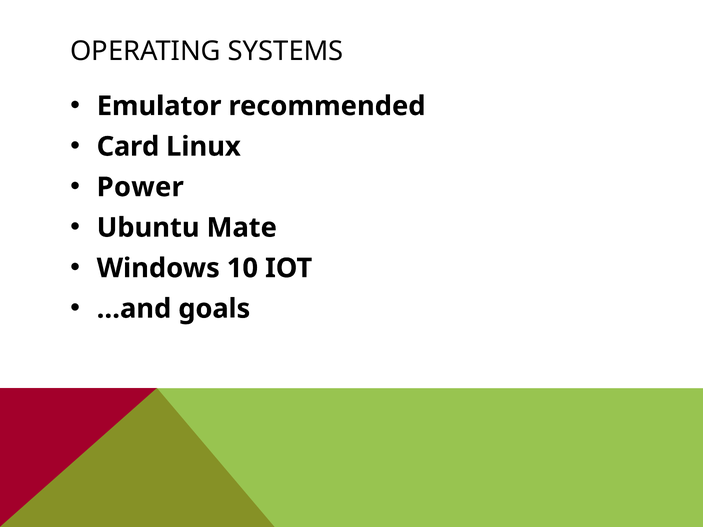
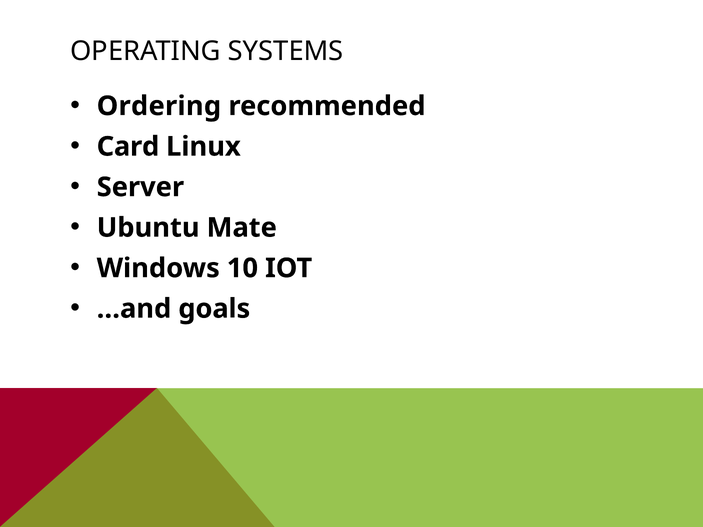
Emulator: Emulator -> Ordering
Power: Power -> Server
